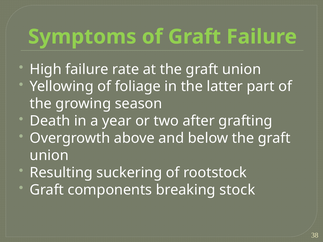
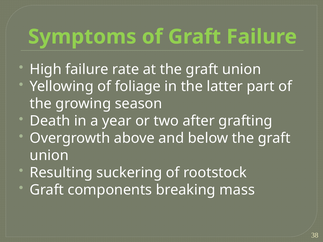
stock: stock -> mass
